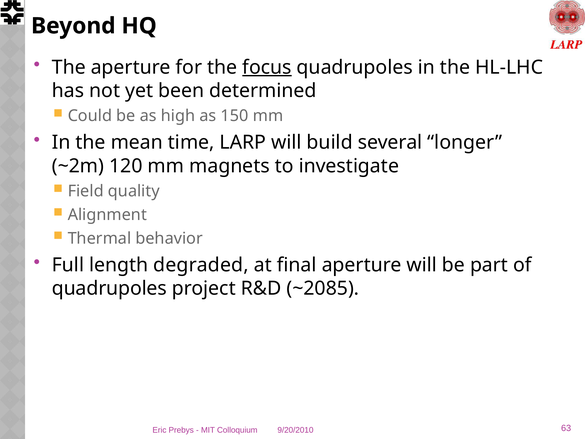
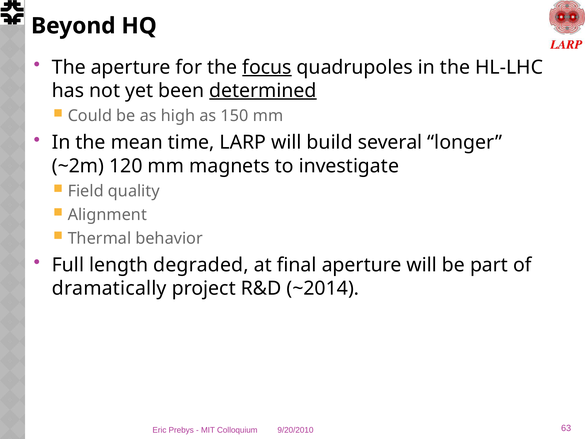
determined underline: none -> present
quadrupoles at (109, 288): quadrupoles -> dramatically
~2085: ~2085 -> ~2014
